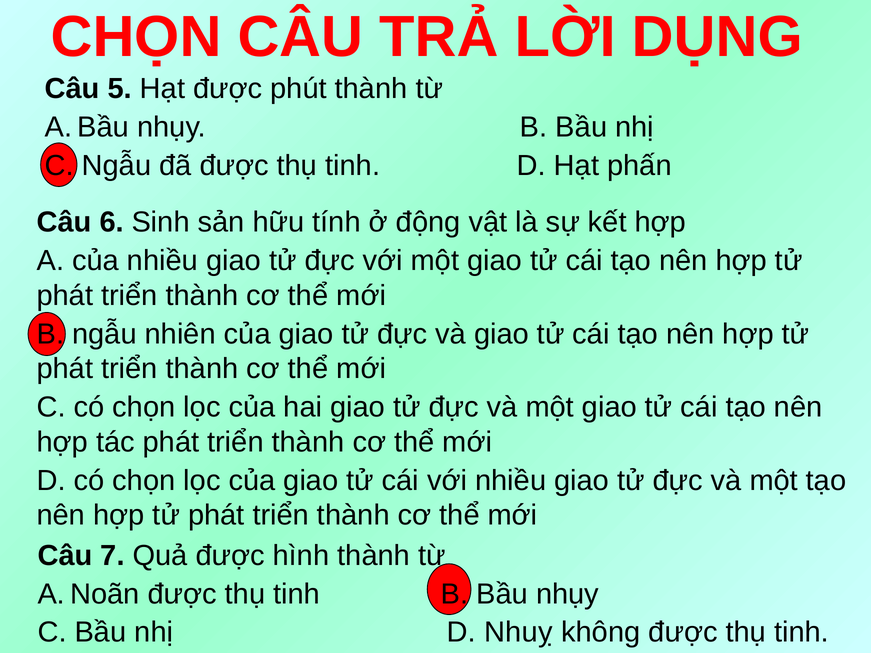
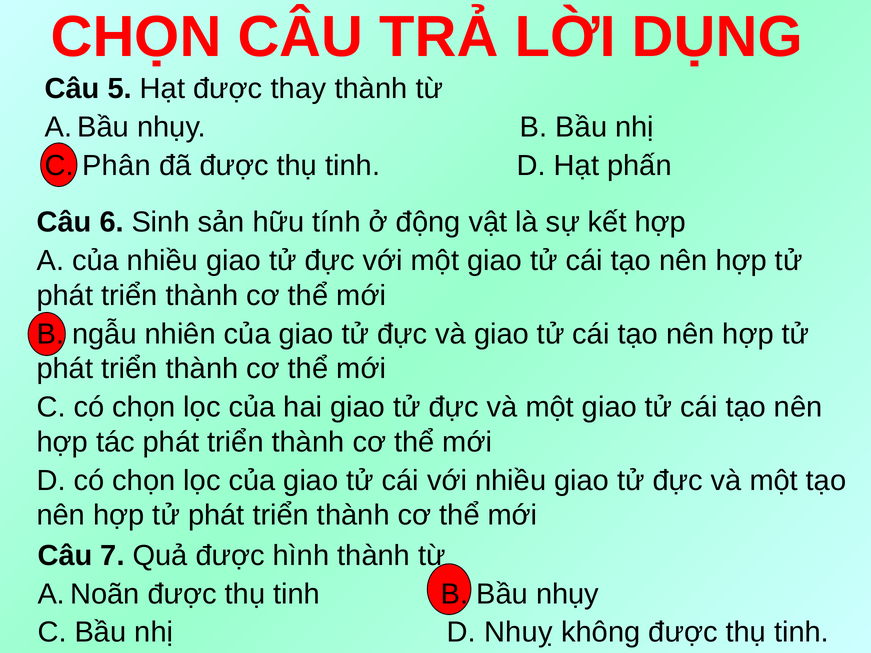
phút: phút -> thay
C Ngẫu: Ngẫu -> Phân
